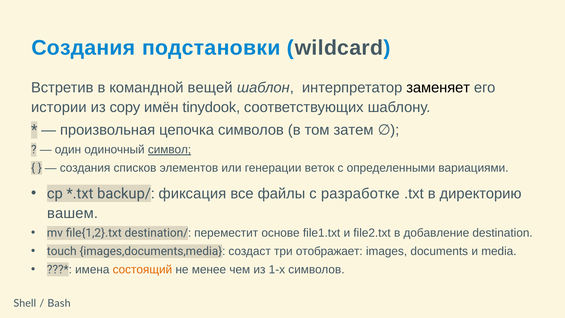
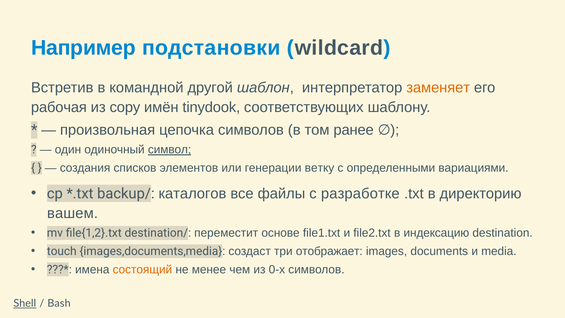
Создания at (83, 48): Создания -> Например
вещей: вещей -> другой
заменяет colour: black -> orange
истории: истории -> рабочая
затем: затем -> ранее
веток: веток -> ветку
фиксация: фиксация -> каталогов
добавление: добавление -> индексацию
1-х: 1-х -> 0-х
Shell underline: none -> present
